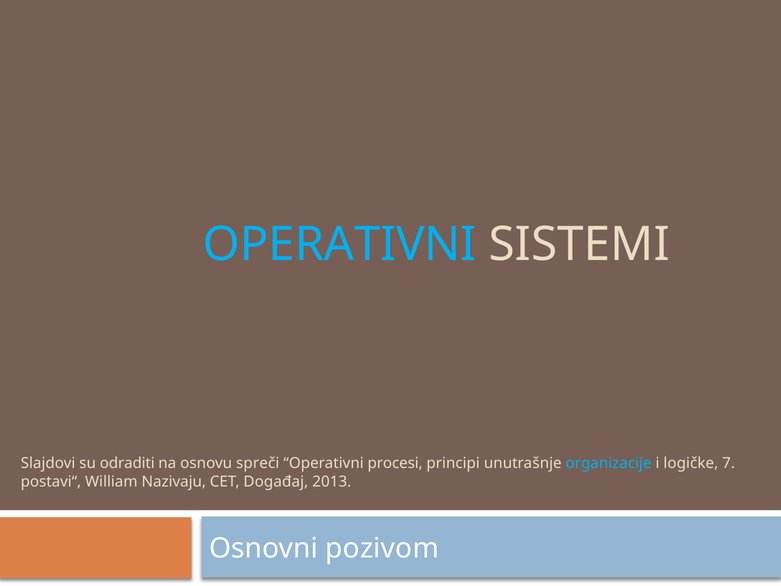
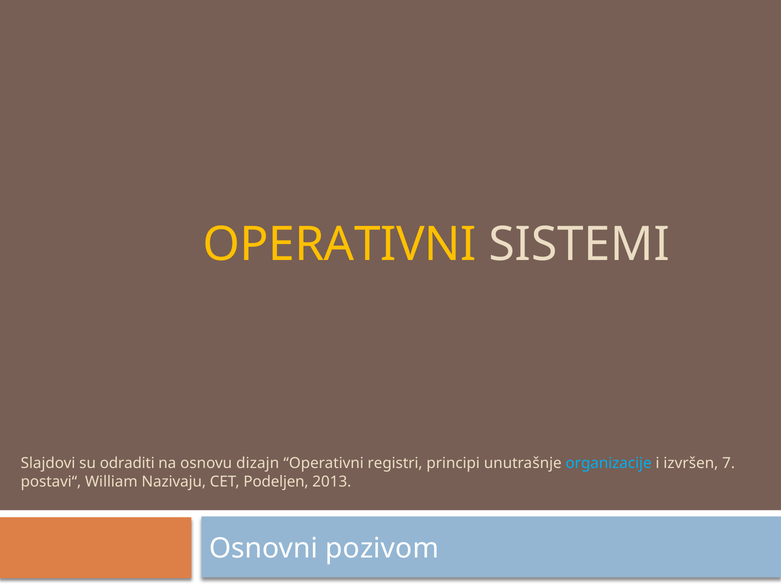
OPERATIVNI at (340, 244) colour: light blue -> yellow
spreči: spreči -> dizajn
procesi: procesi -> registri
logičke: logičke -> izvršen
Događaj: Događaj -> Podeljen
